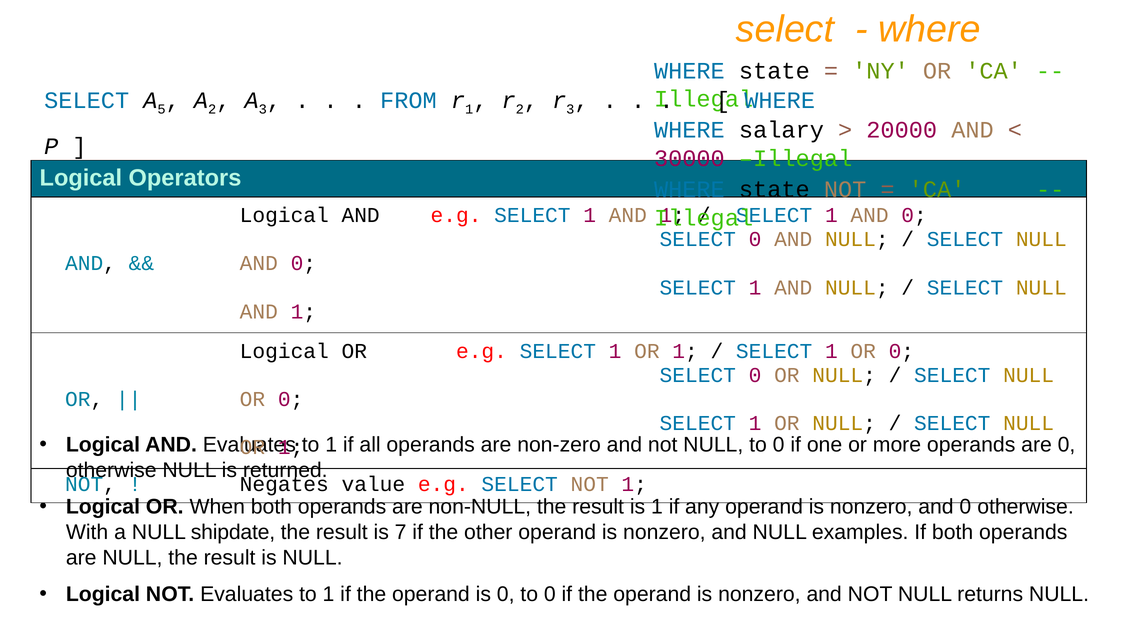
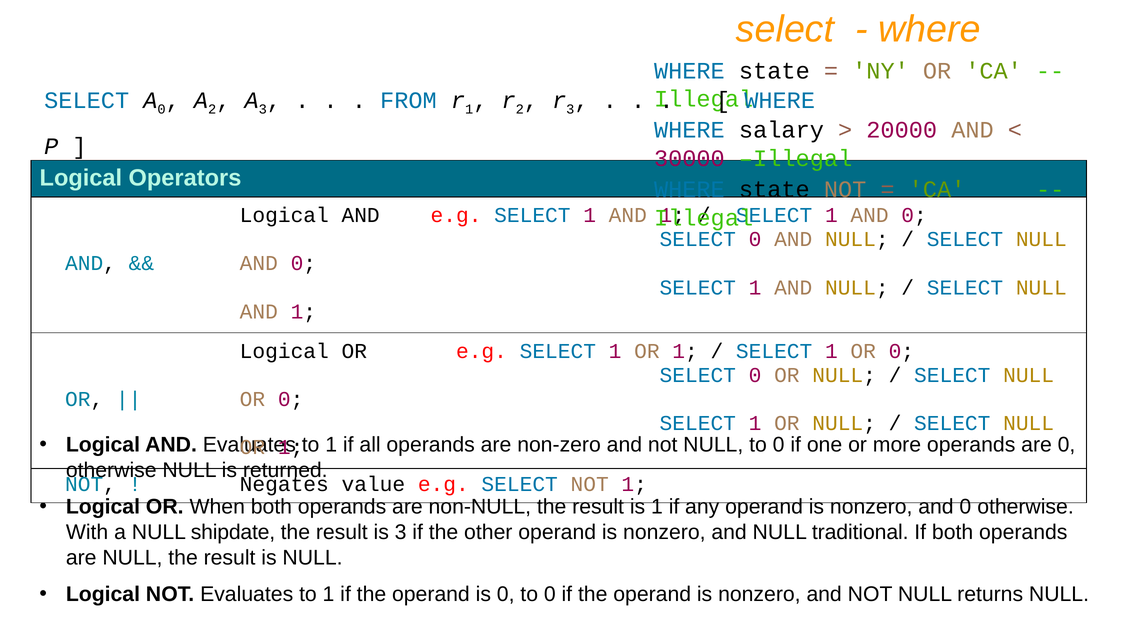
A 5: 5 -> 0
is 7: 7 -> 3
examples: examples -> traditional
